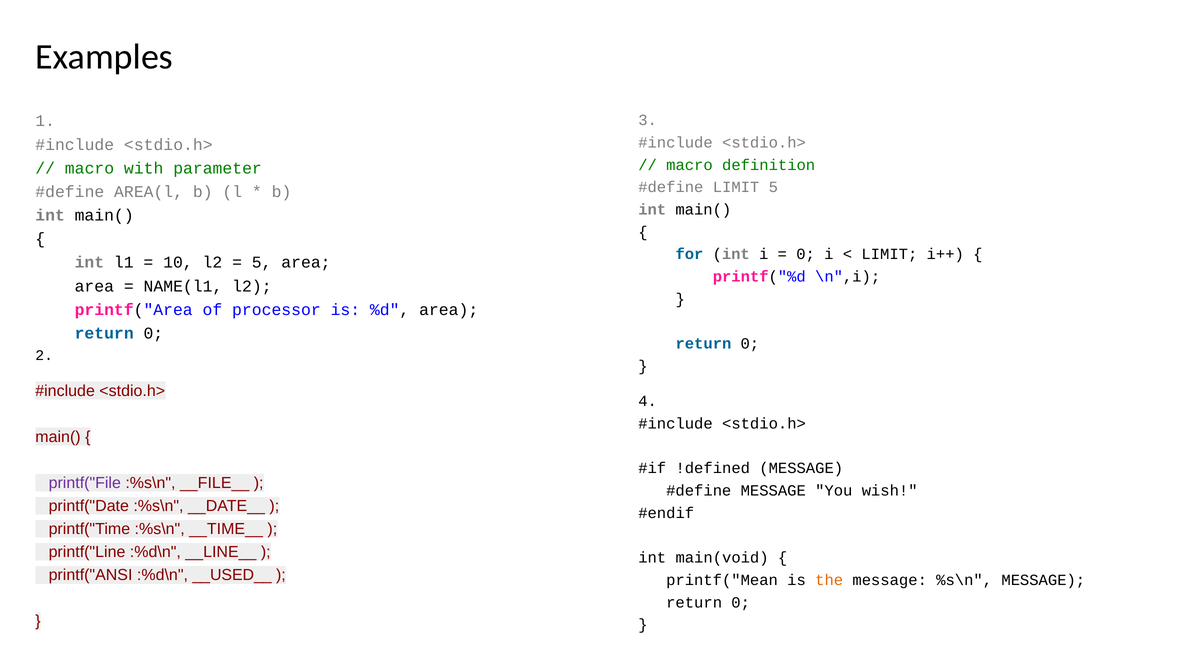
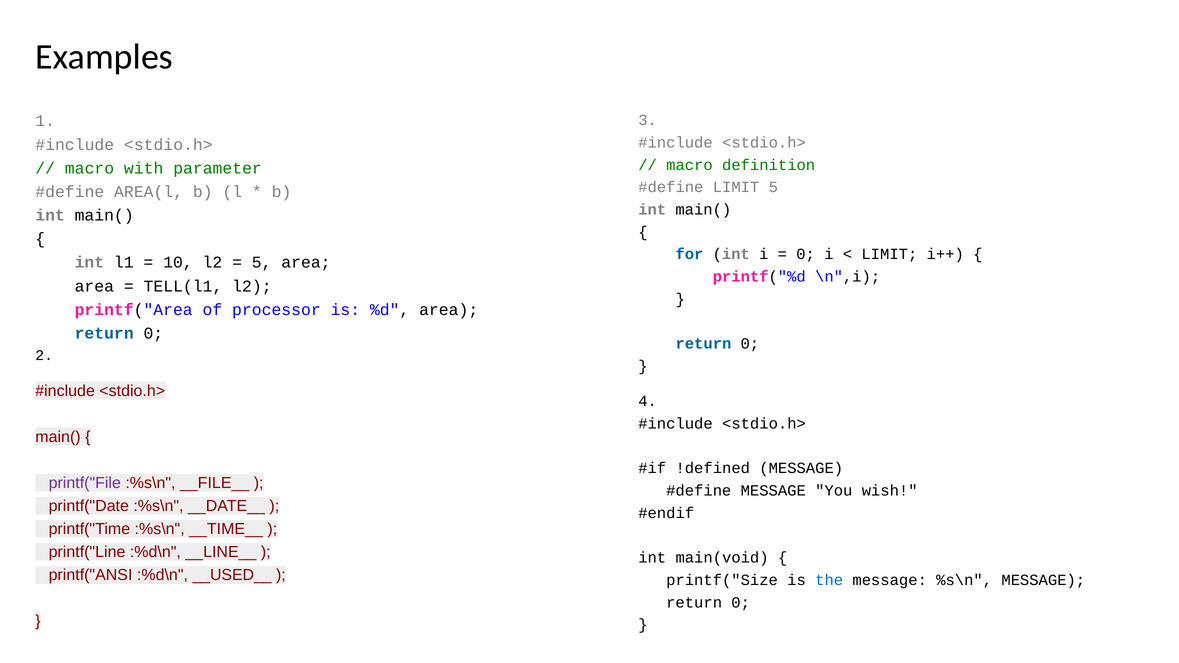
NAME(l1: NAME(l1 -> TELL(l1
printf("Mean: printf("Mean -> printf("Size
the colour: orange -> blue
